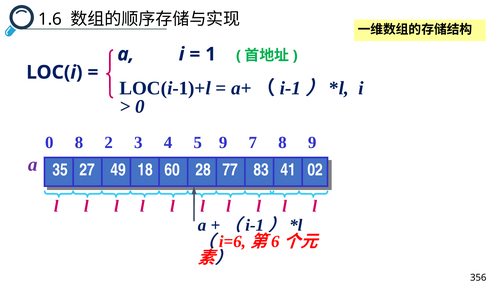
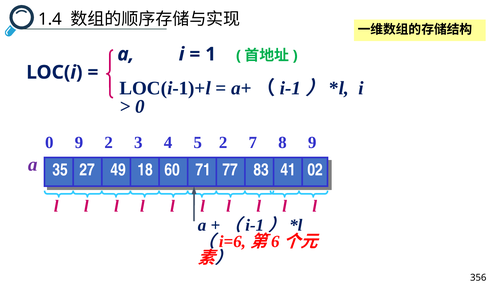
1.6: 1.6 -> 1.4
0 8: 8 -> 9
5 9: 9 -> 2
28: 28 -> 71
